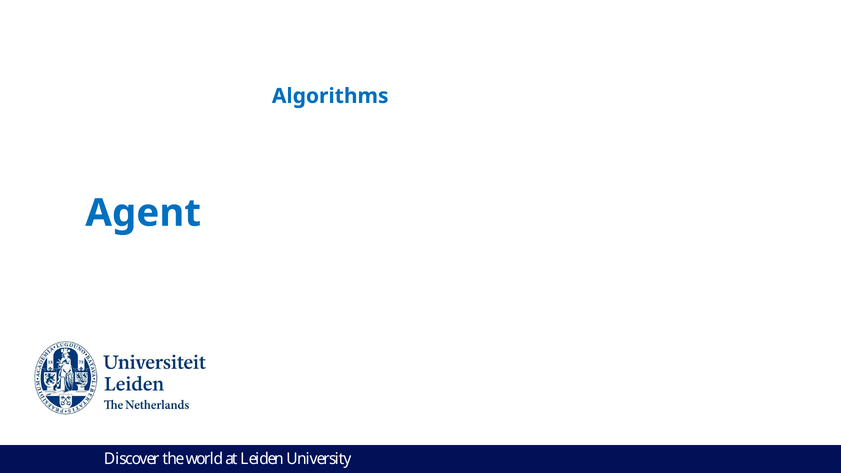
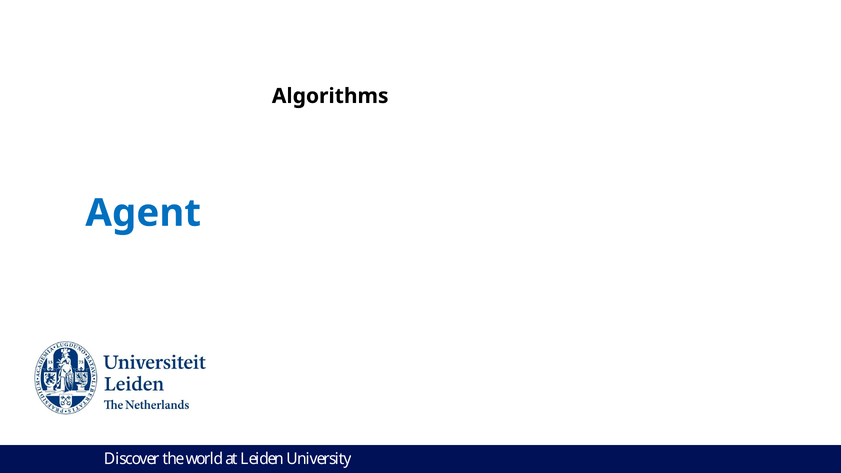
Algorithms colour: blue -> black
